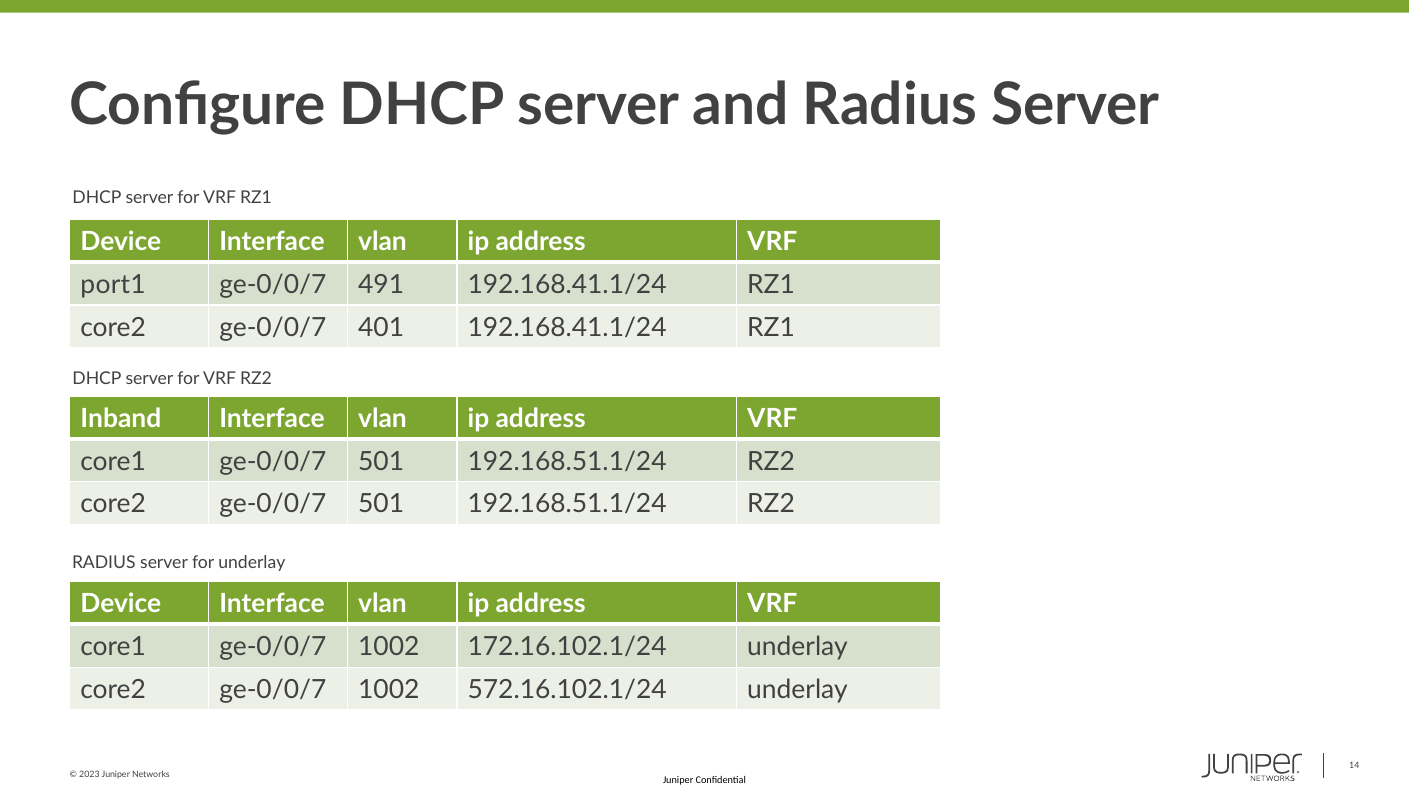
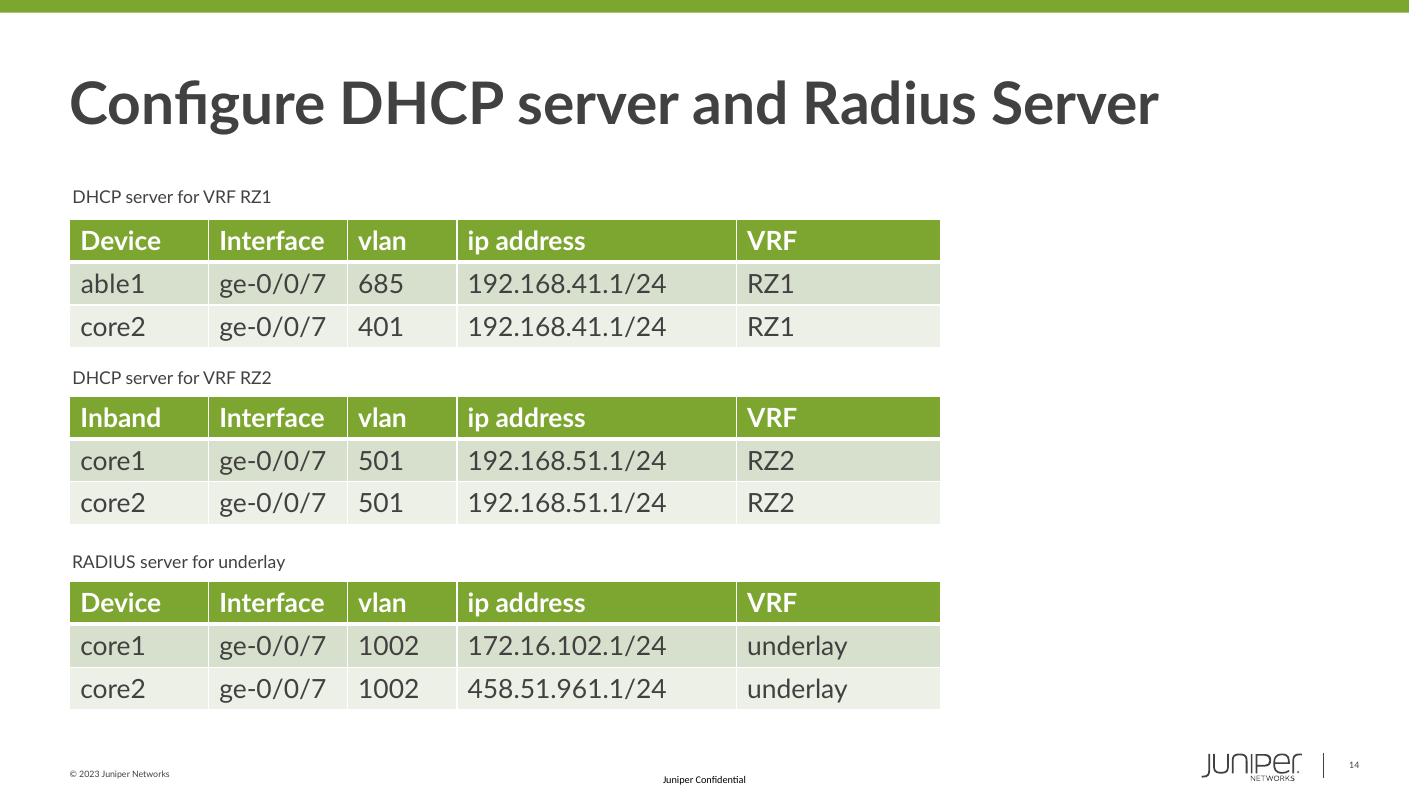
port1: port1 -> able1
491: 491 -> 685
572.16.102.1/24: 572.16.102.1/24 -> 458.51.961.1/24
